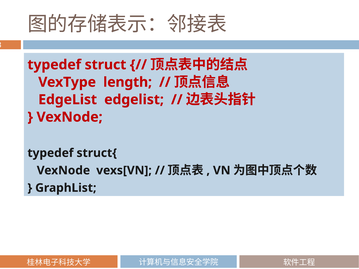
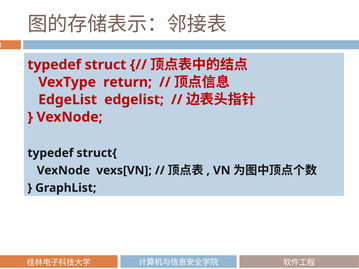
length: length -> return
